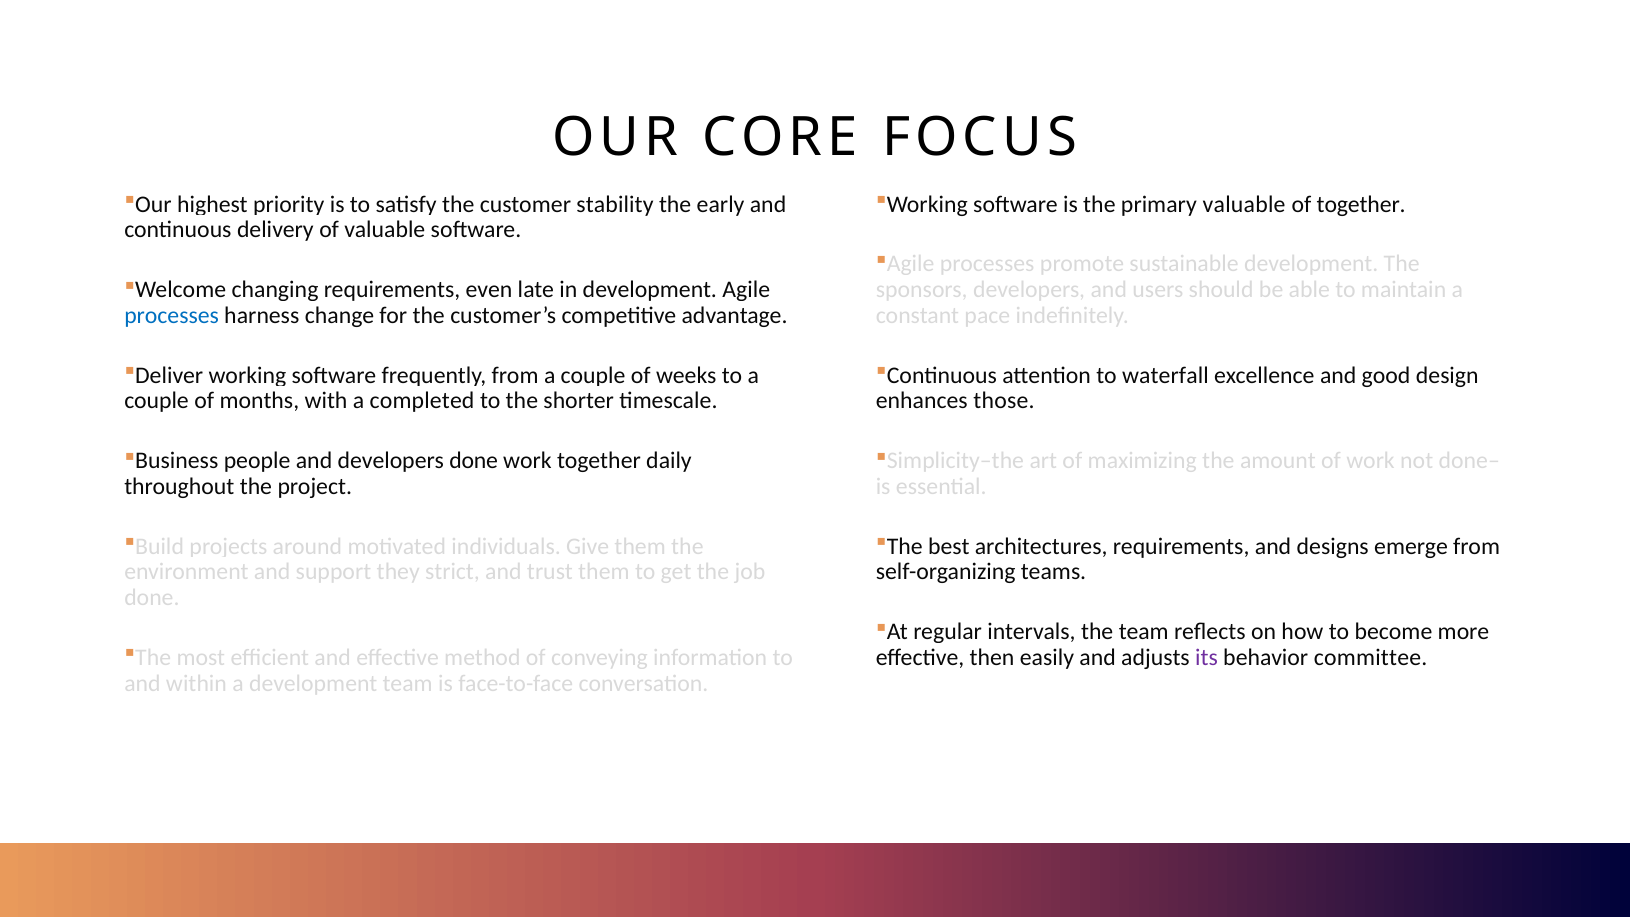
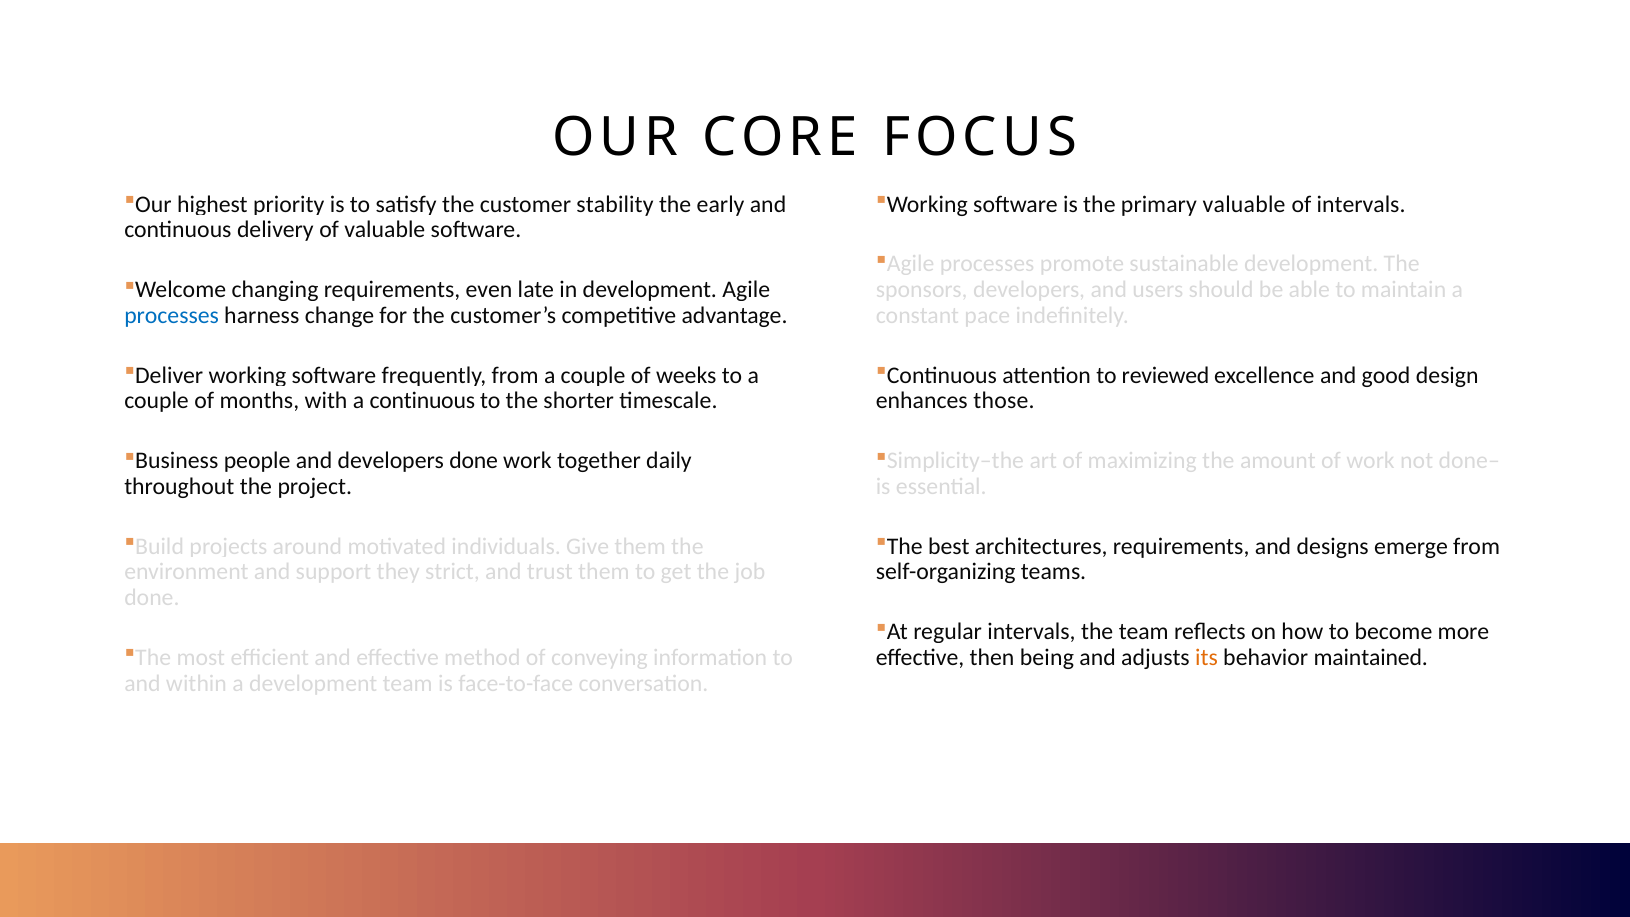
of together: together -> intervals
waterfall: waterfall -> reviewed
a completed: completed -> continuous
easily: easily -> being
its colour: purple -> orange
committee: committee -> maintained
